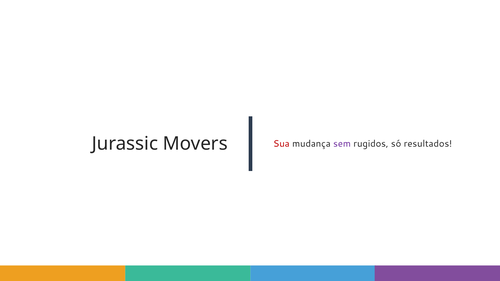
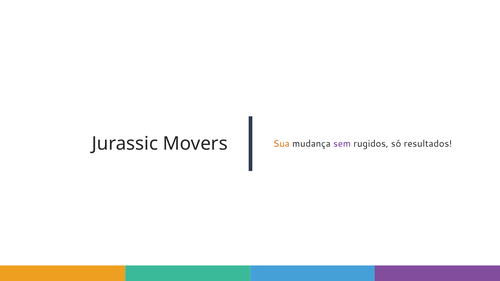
Sua colour: red -> orange
